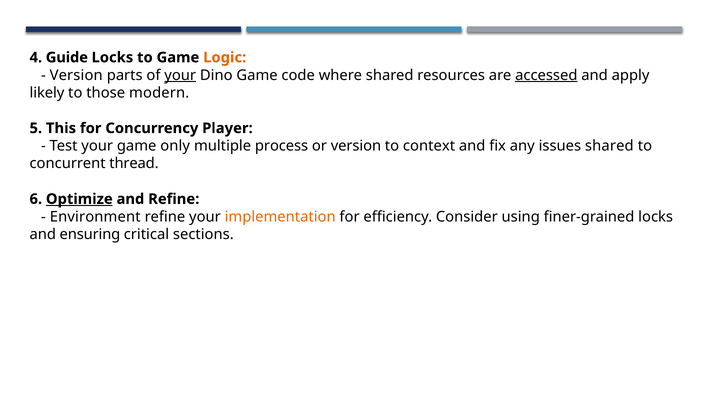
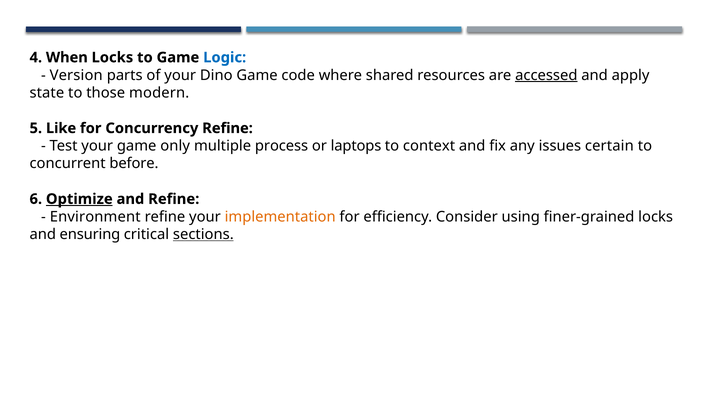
Guide: Guide -> When
Logic colour: orange -> blue
your at (180, 75) underline: present -> none
likely: likely -> state
This: This -> Like
Concurrency Player: Player -> Refine
or version: version -> laptops
issues shared: shared -> certain
thread: thread -> before
sections underline: none -> present
